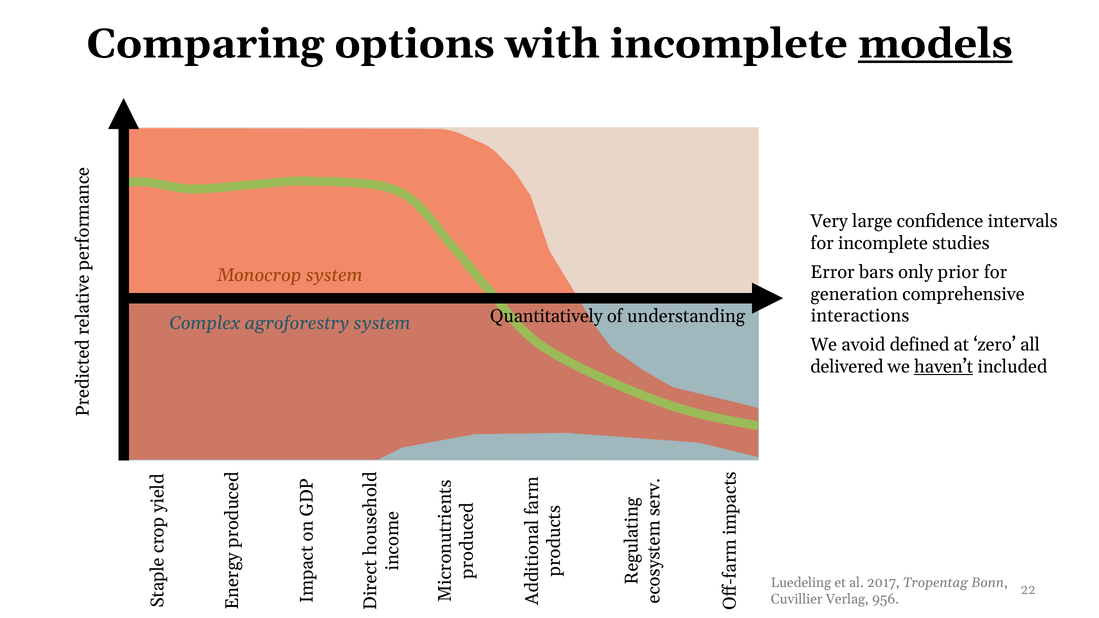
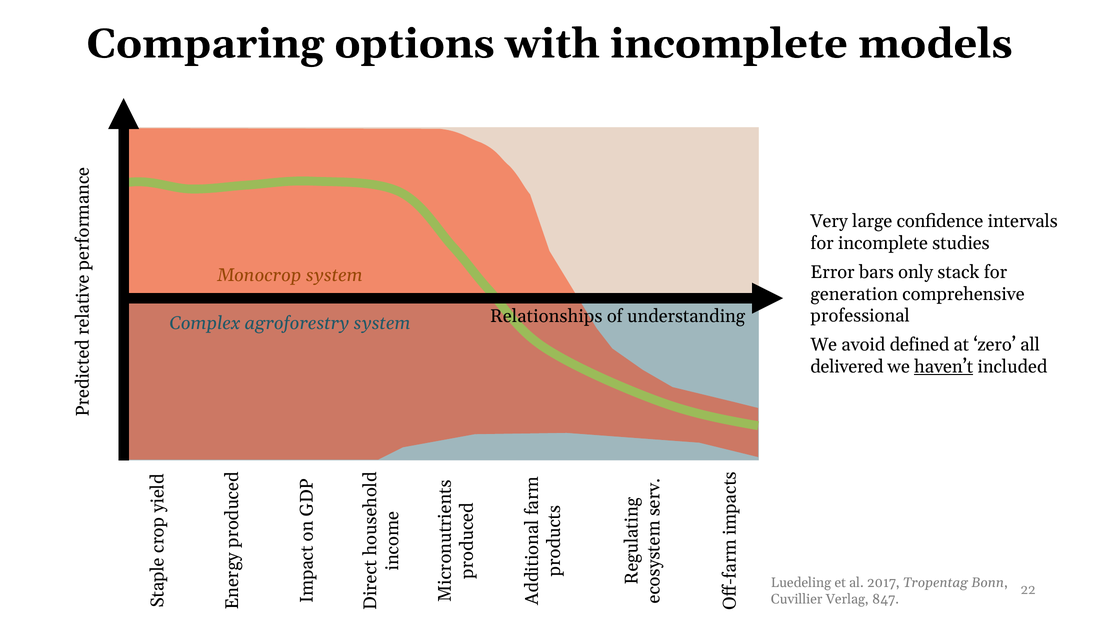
models underline: present -> none
prior: prior -> stack
interactions: interactions -> professional
Quantitatively: Quantitatively -> Relationships
956: 956 -> 847
